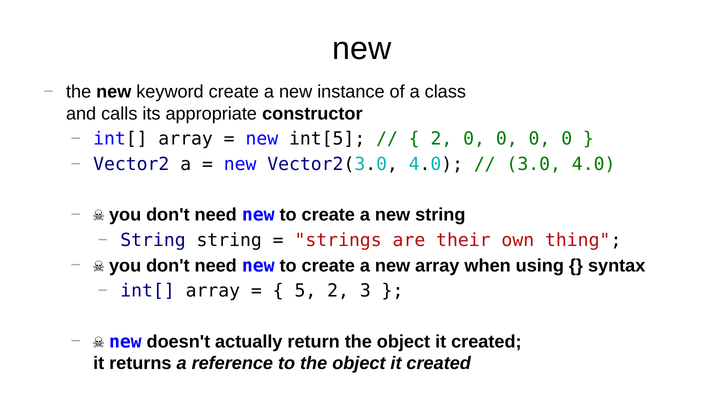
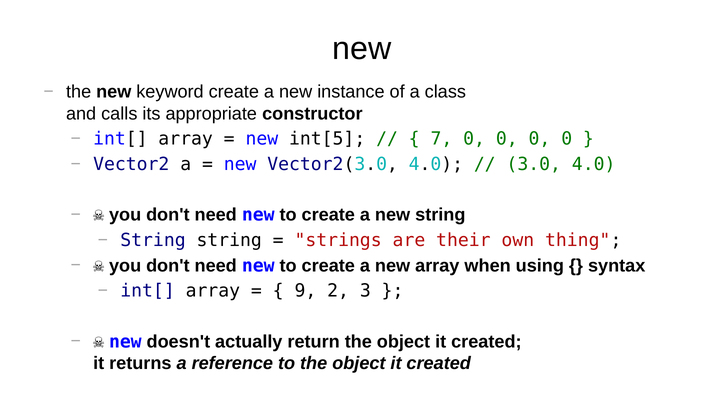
2 at (441, 139): 2 -> 7
5: 5 -> 9
